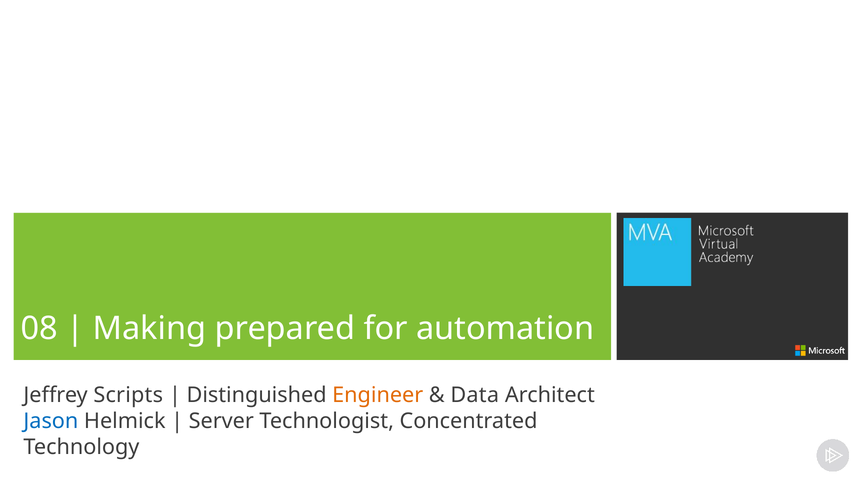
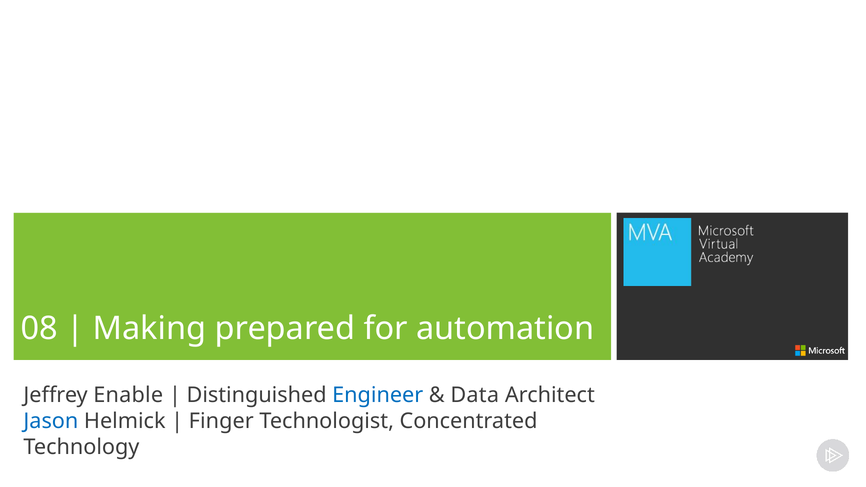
Scripts: Scripts -> Enable
Engineer colour: orange -> blue
Server: Server -> Finger
